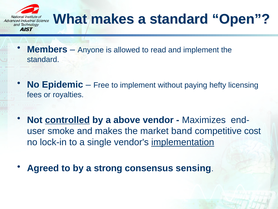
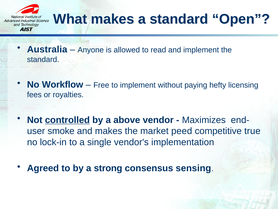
Members: Members -> Australia
Epidemic: Epidemic -> Workflow
band: band -> peed
cost: cost -> true
implementation underline: present -> none
